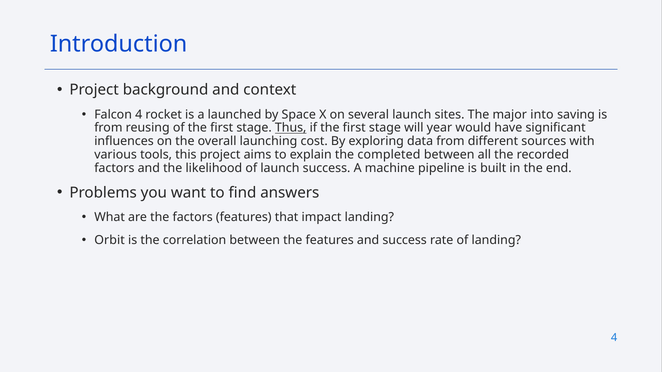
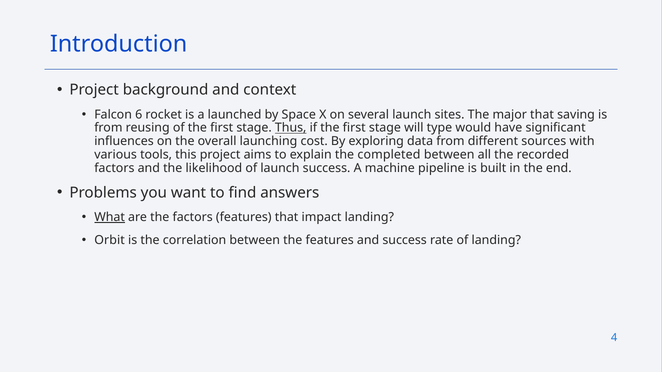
Falcon 4: 4 -> 6
major into: into -> that
year: year -> type
What underline: none -> present
